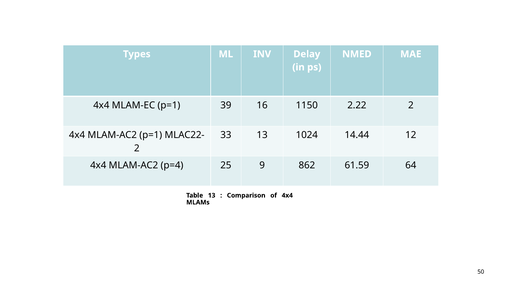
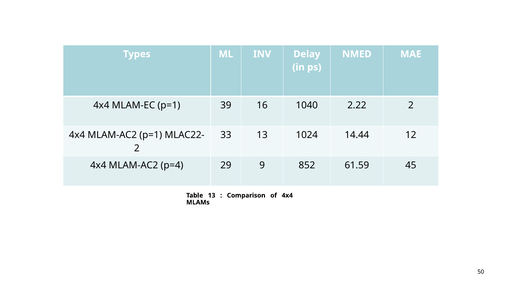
1150: 1150 -> 1040
25: 25 -> 29
862: 862 -> 852
64: 64 -> 45
